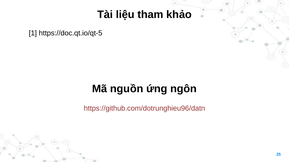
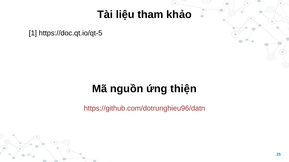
ngôn: ngôn -> thiện
